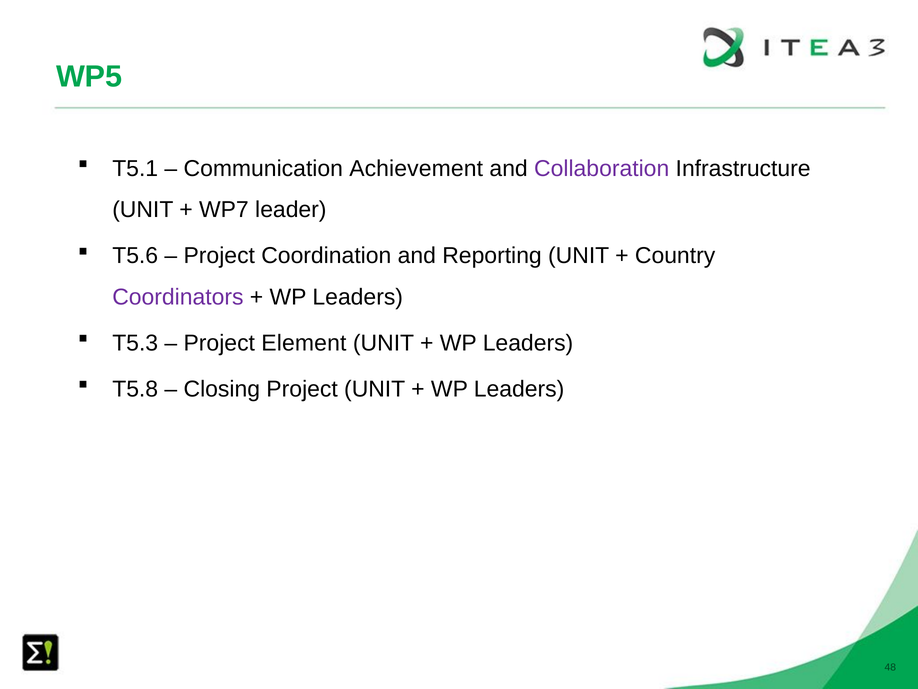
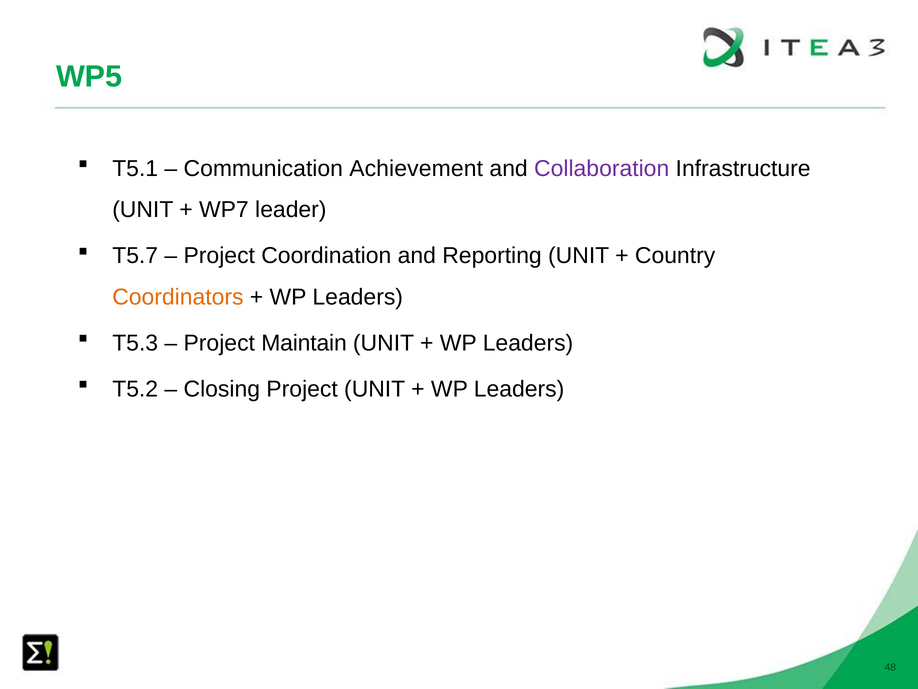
T5.6: T5.6 -> T5.7
Coordinators colour: purple -> orange
Element: Element -> Maintain
T5.8: T5.8 -> T5.2
